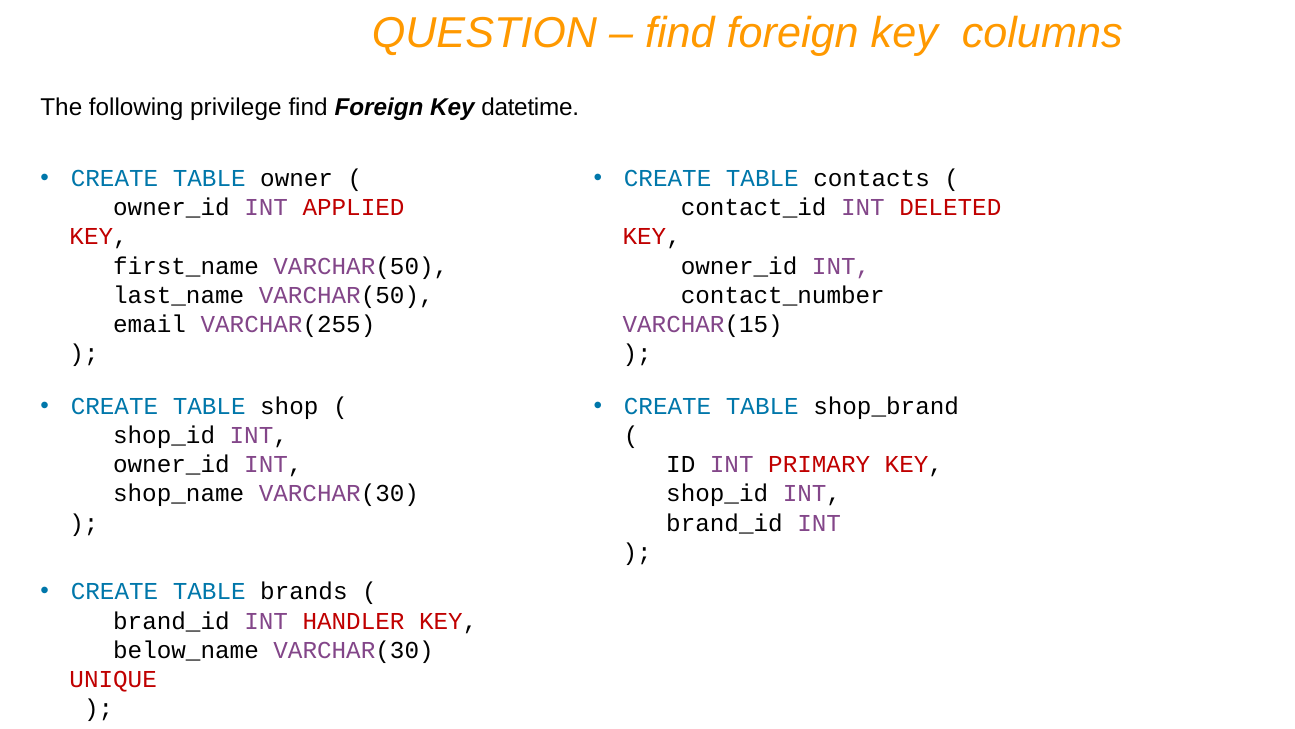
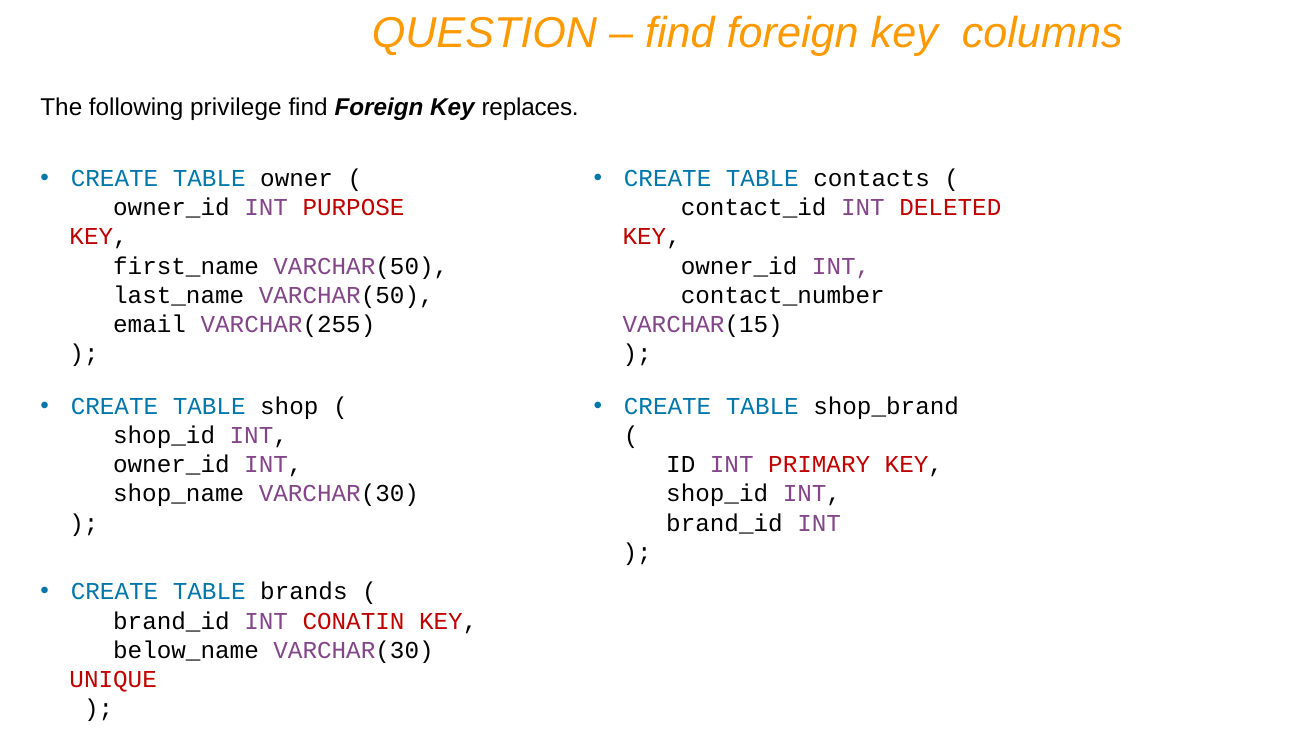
datetime: datetime -> replaces
APPLIED: APPLIED -> PURPOSE
HANDLER: HANDLER -> CONATIN
